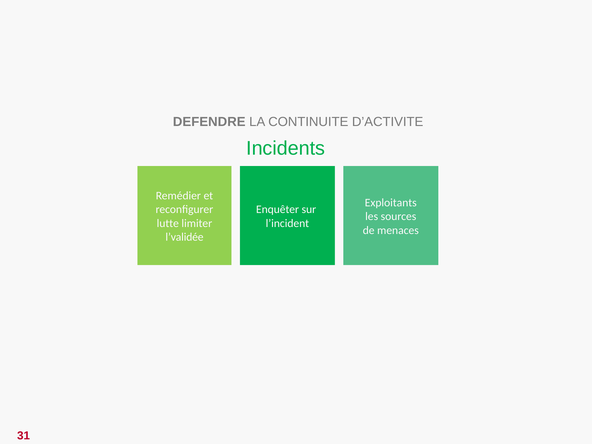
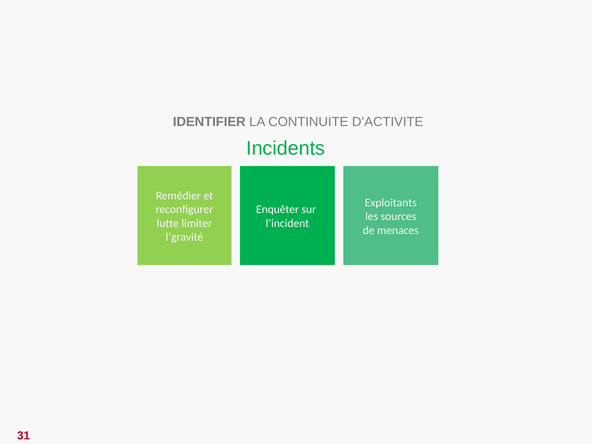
DEFENDRE: DEFENDRE -> IDENTIFIER
l’validée: l’validée -> l’gravité
